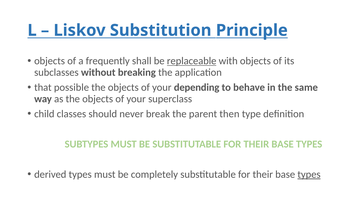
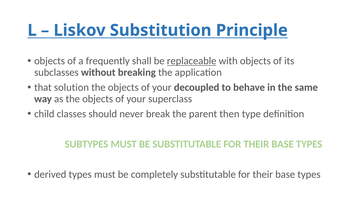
possible: possible -> solution
depending: depending -> decoupled
types at (309, 174) underline: present -> none
